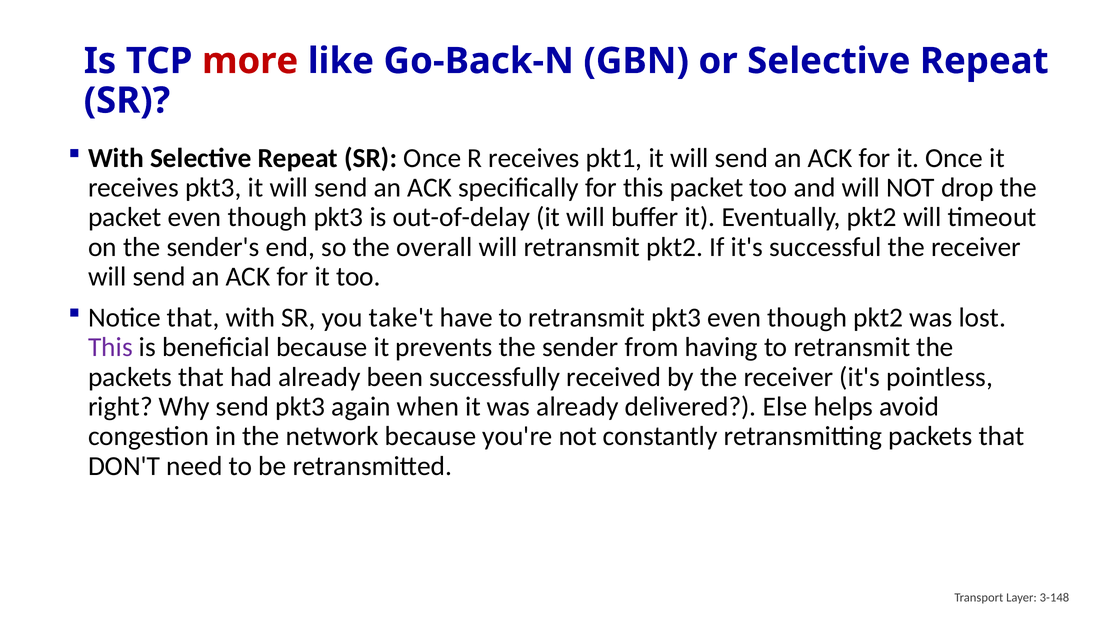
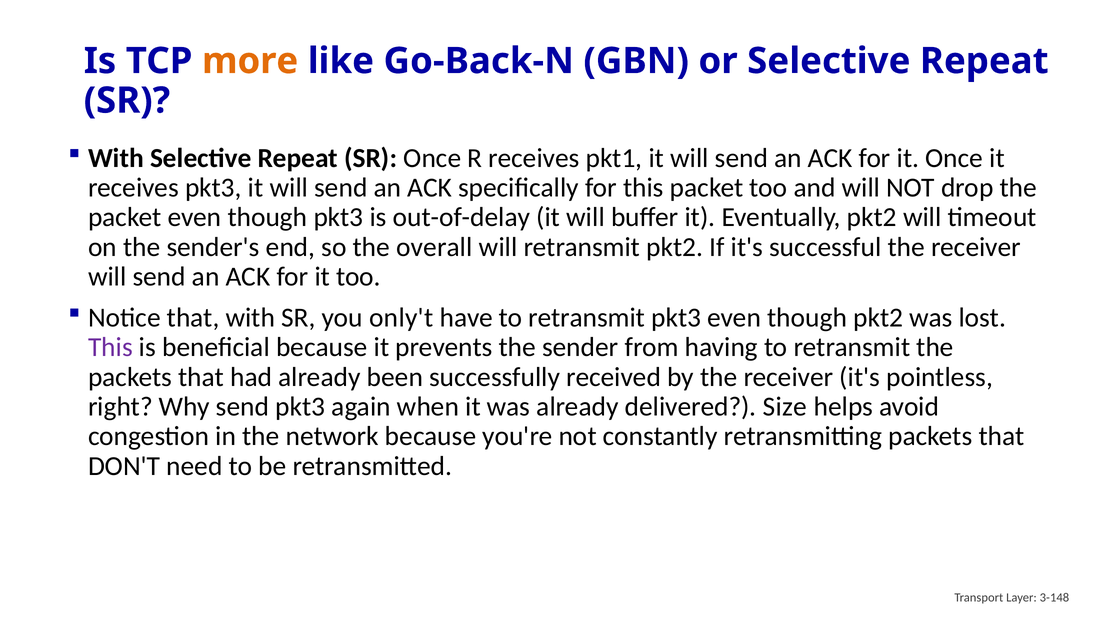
more colour: red -> orange
take't: take't -> only't
Else: Else -> Size
